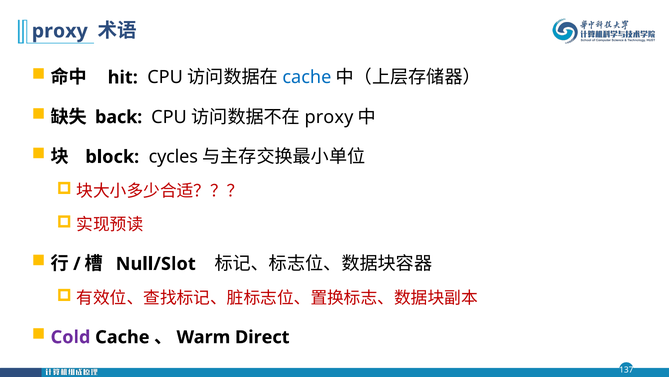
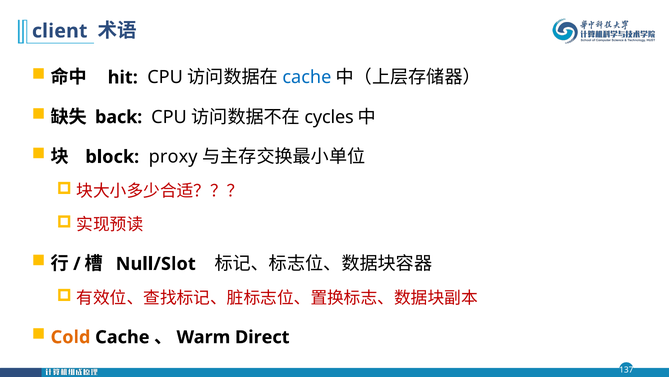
proxy at (60, 31): proxy -> client
proxy at (329, 117): proxy -> cycles
cycles: cycles -> proxy
Cold colour: purple -> orange
